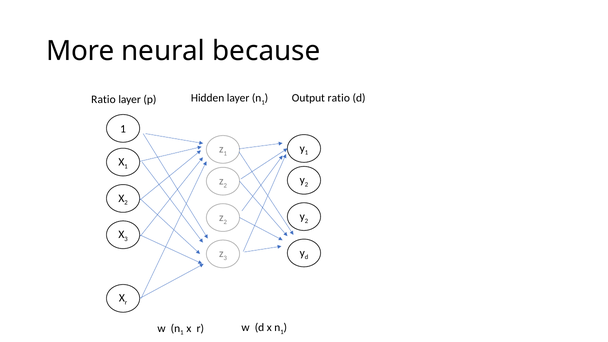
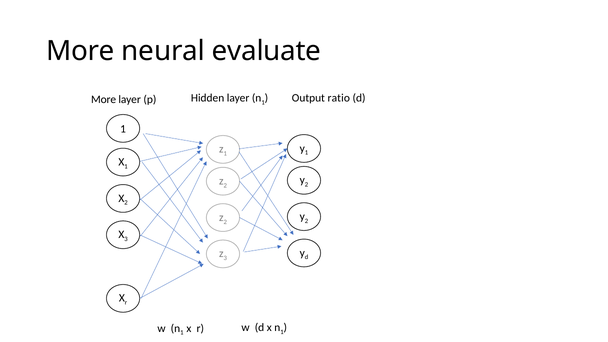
because: because -> evaluate
Ratio at (103, 99): Ratio -> More
